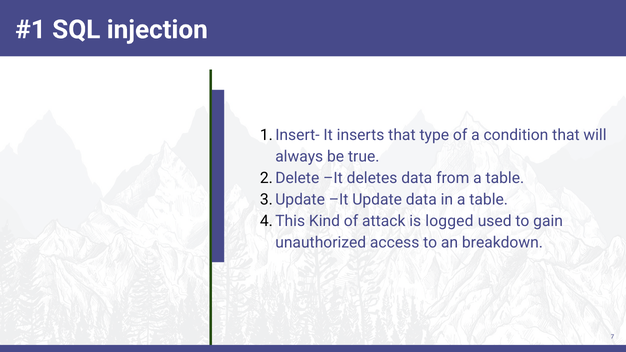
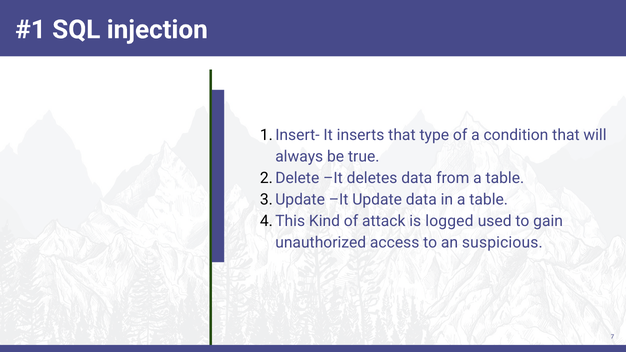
breakdown: breakdown -> suspicious
